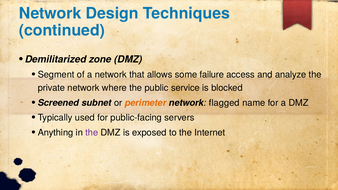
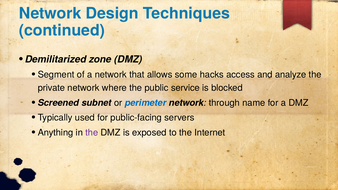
failure: failure -> hacks
perimeter colour: orange -> blue
flagged: flagged -> through
